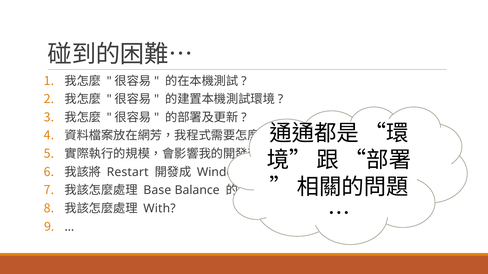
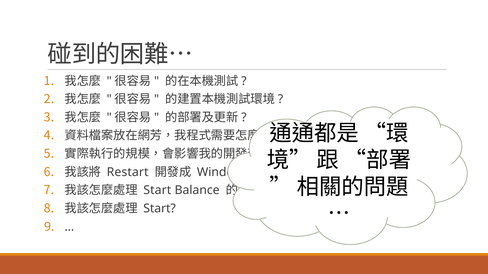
Base at (157, 191): Base -> Start
With at (159, 209): With -> Start
